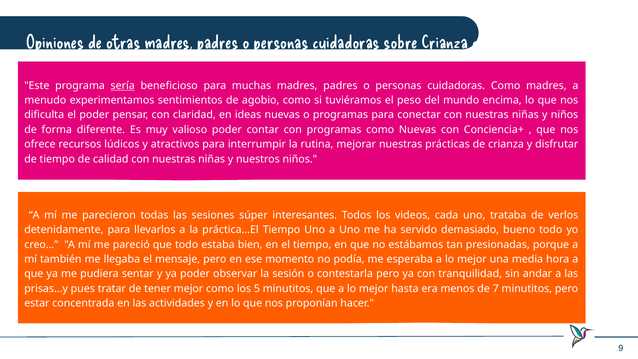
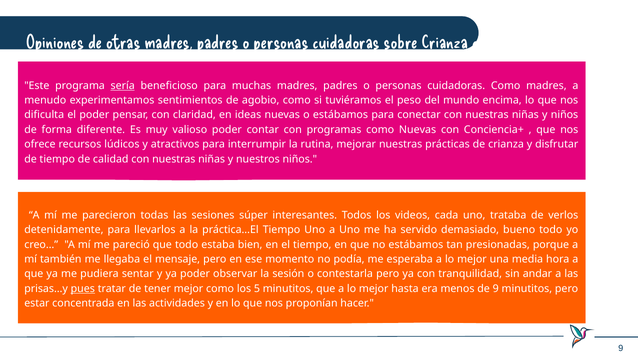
o programas: programas -> estábamos
pues underline: none -> present
de 7: 7 -> 9
